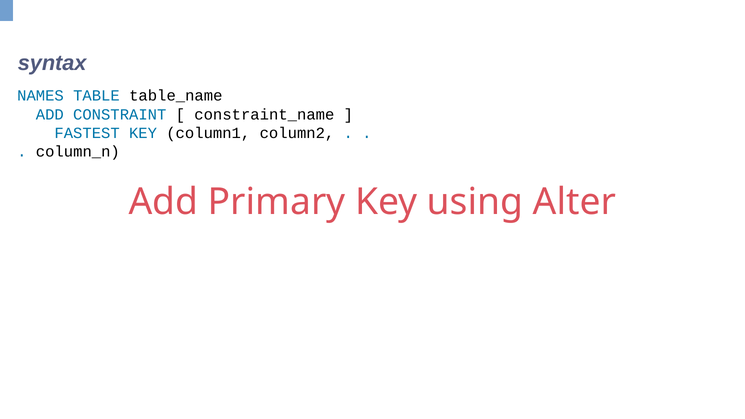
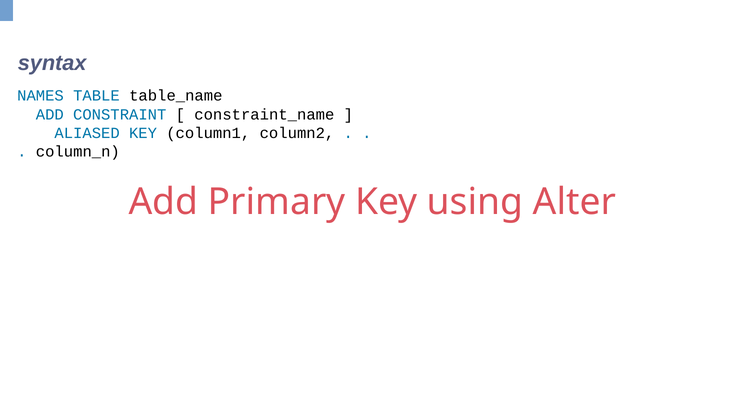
FASTEST: FASTEST -> ALIASED
